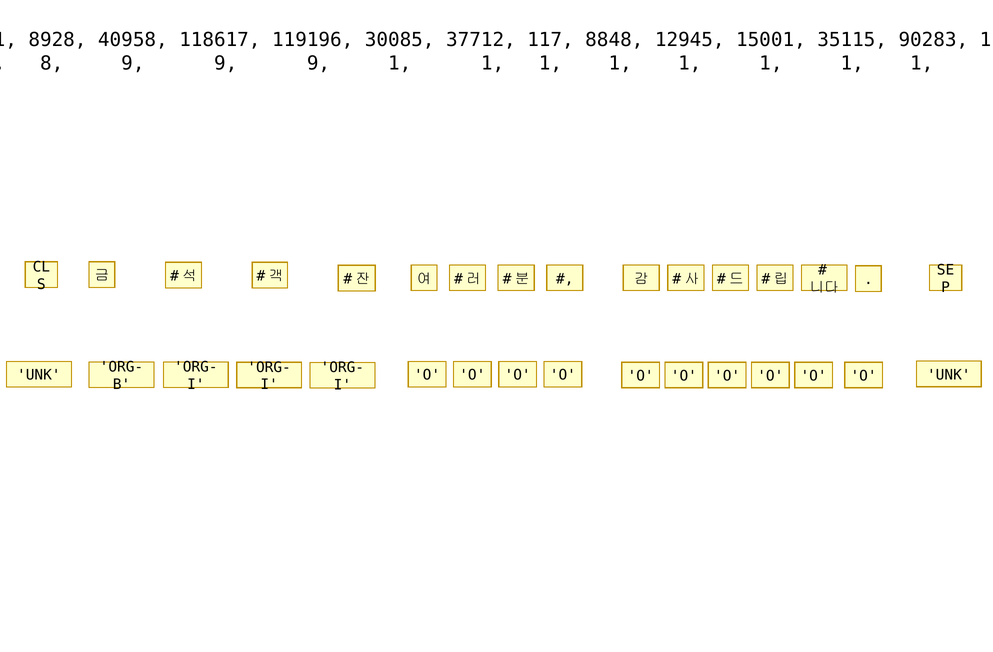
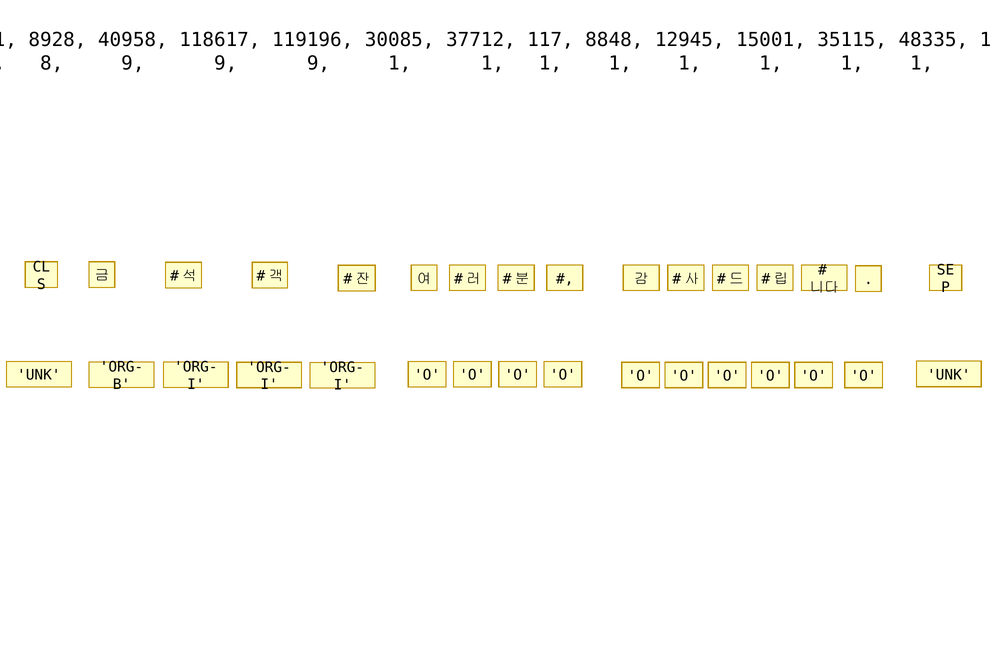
90283: 90283 -> 48335
